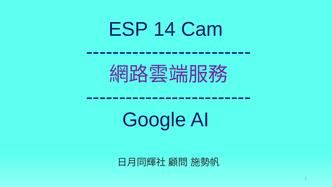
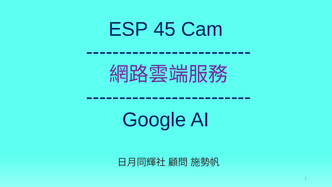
14: 14 -> 45
